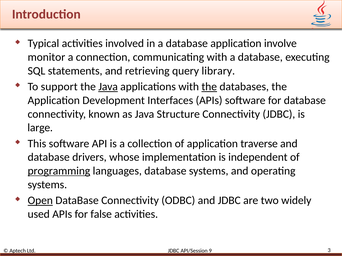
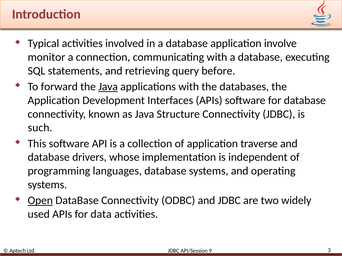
library: library -> before
support: support -> forward
the at (209, 87) underline: present -> none
large: large -> such
programming underline: present -> none
false: false -> data
